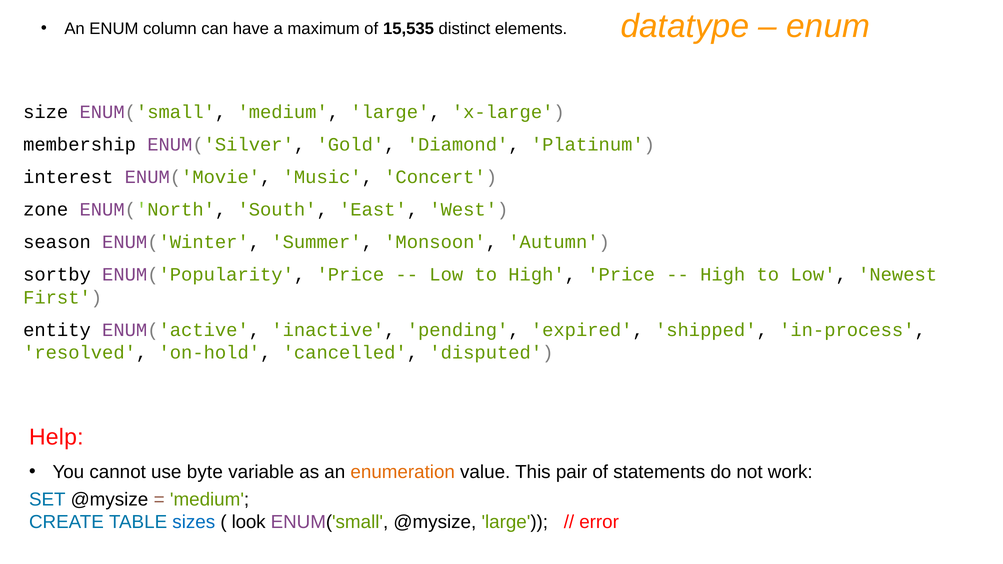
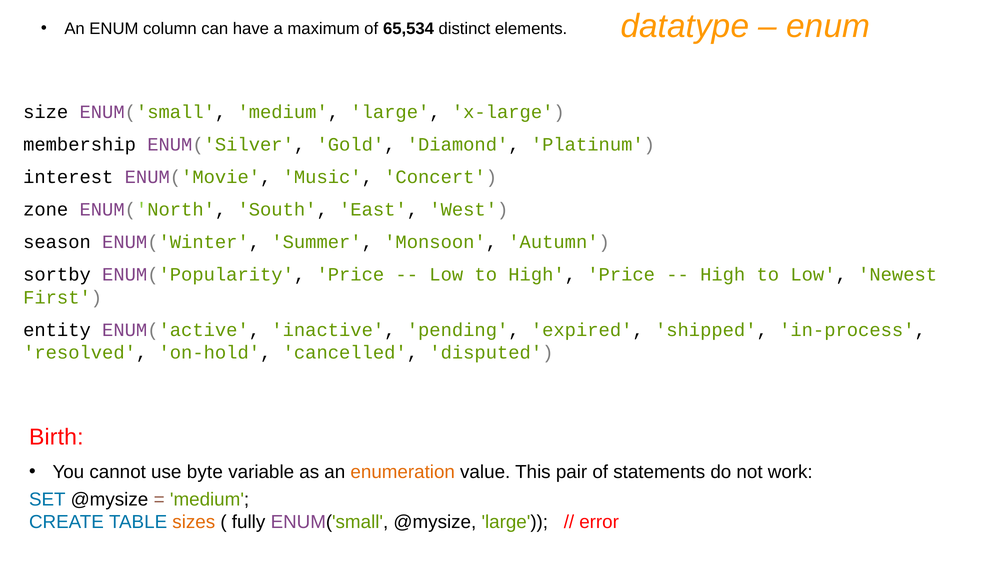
15,535: 15,535 -> 65,534
Help: Help -> Birth
sizes colour: blue -> orange
look: look -> fully
